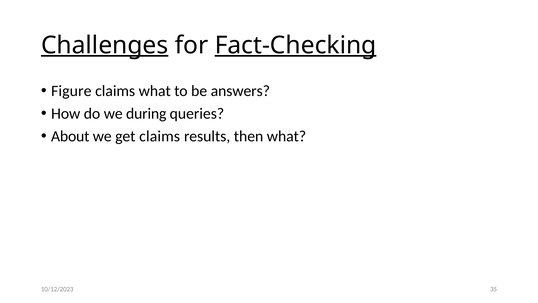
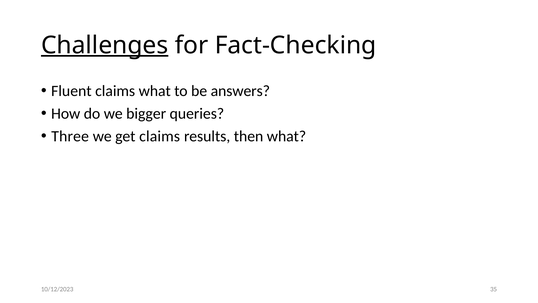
Fact-Checking underline: present -> none
Figure: Figure -> Fluent
during: during -> bigger
About: About -> Three
